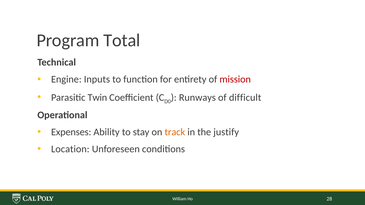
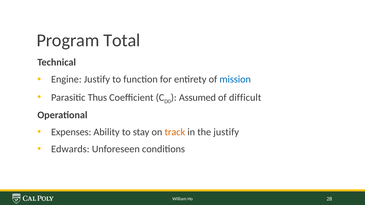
Engine Inputs: Inputs -> Justify
mission colour: red -> blue
Twin: Twin -> Thus
Runways: Runways -> Assumed
Location: Location -> Edwards
